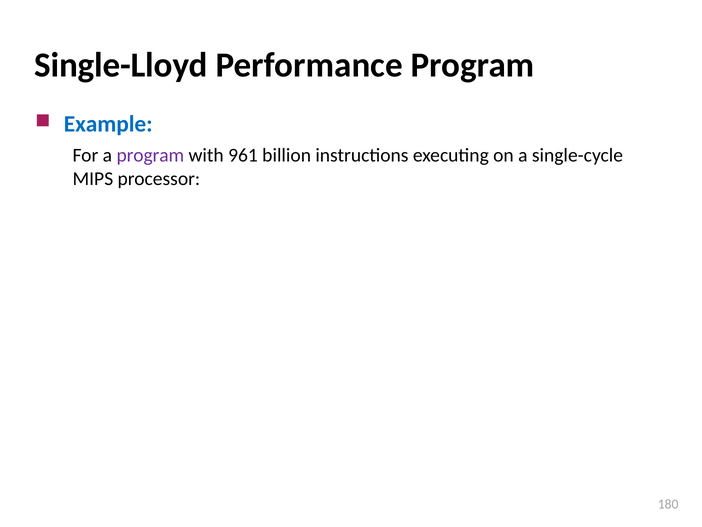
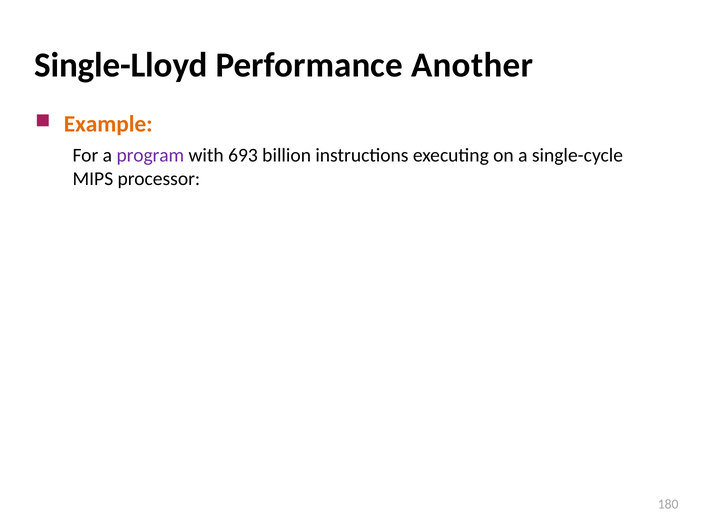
Performance Program: Program -> Another
Example colour: blue -> orange
961: 961 -> 693
